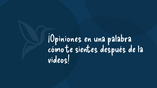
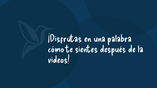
¡Opiniones: ¡Opiniones -> ¡Disfrutas
